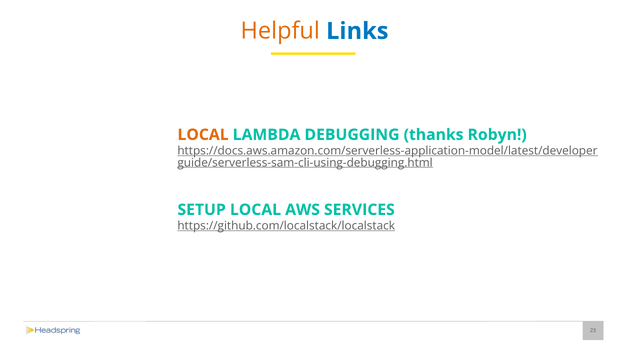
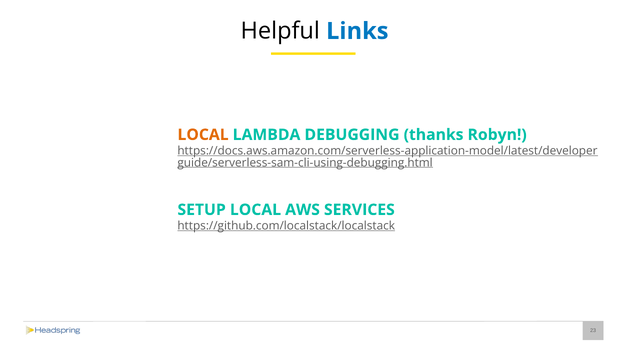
Helpful colour: orange -> black
